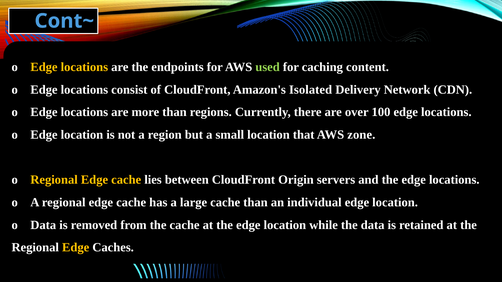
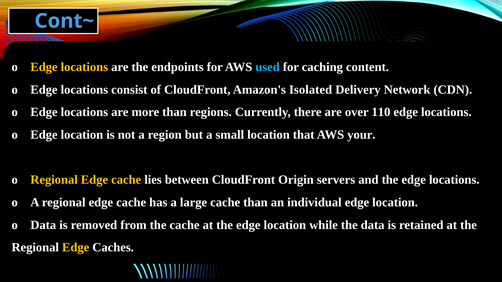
used colour: light green -> light blue
100: 100 -> 110
zone: zone -> your
